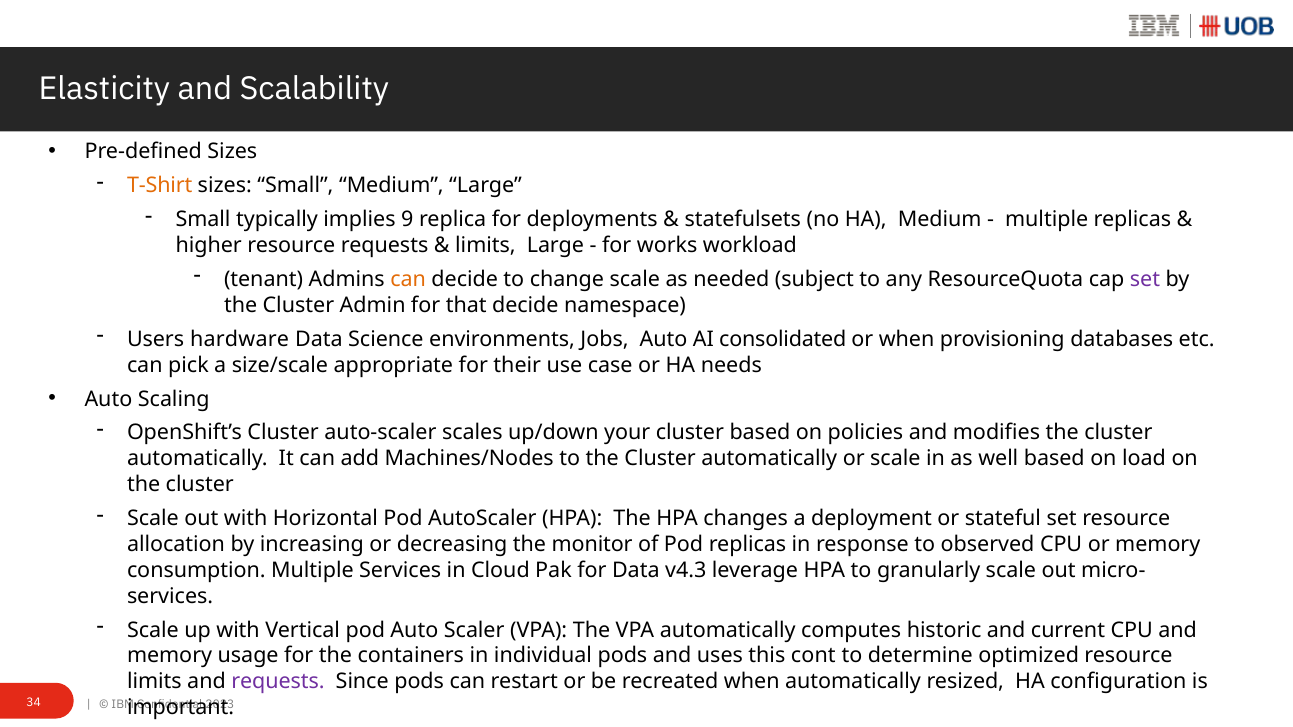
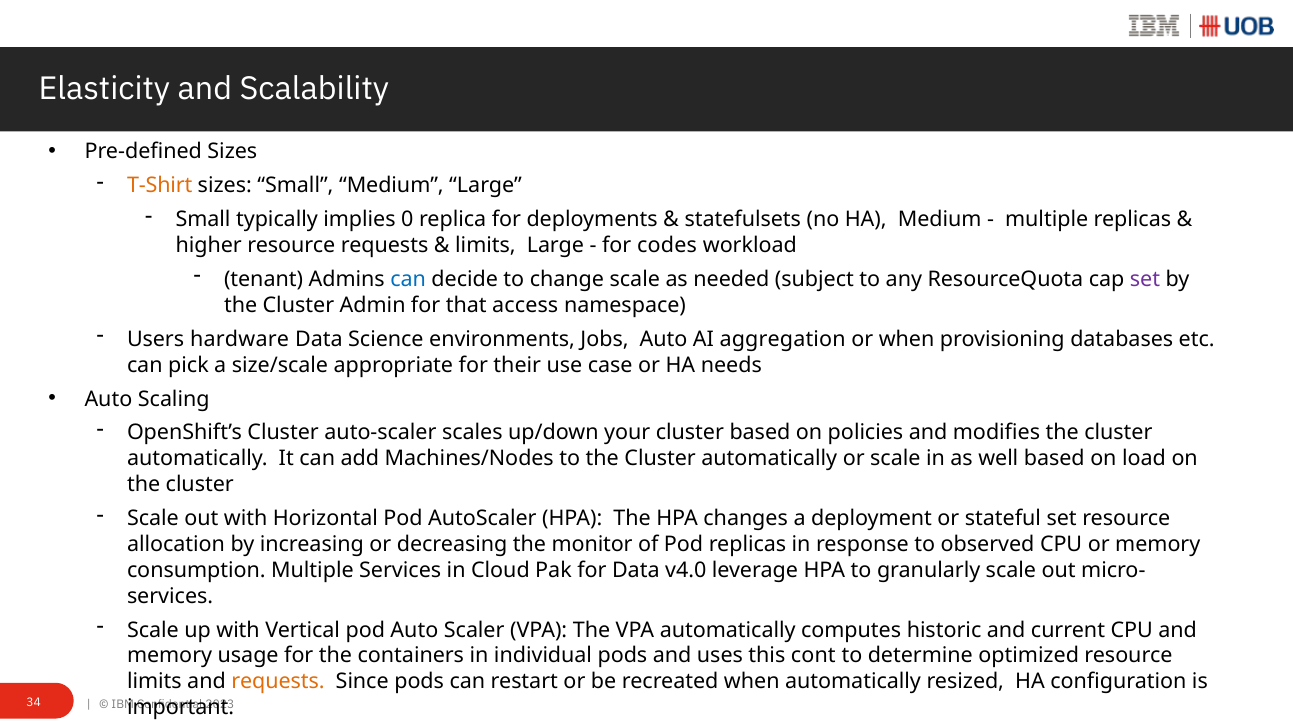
9: 9 -> 0
works: works -> codes
can at (408, 280) colour: orange -> blue
that decide: decide -> access
consolidated: consolidated -> aggregation
v4.3: v4.3 -> v4.0
requests at (278, 682) colour: purple -> orange
